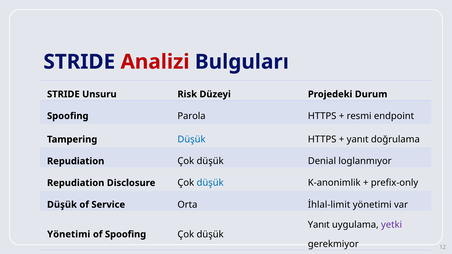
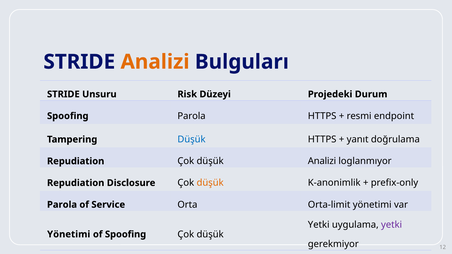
Analizi at (155, 62) colour: red -> orange
düşük Denial: Denial -> Analizi
düşük at (210, 183) colour: blue -> orange
Düşük at (62, 205): Düşük -> Parola
İhlal-limit: İhlal-limit -> Orta-limit
Yanıt at (319, 225): Yanıt -> Yetki
